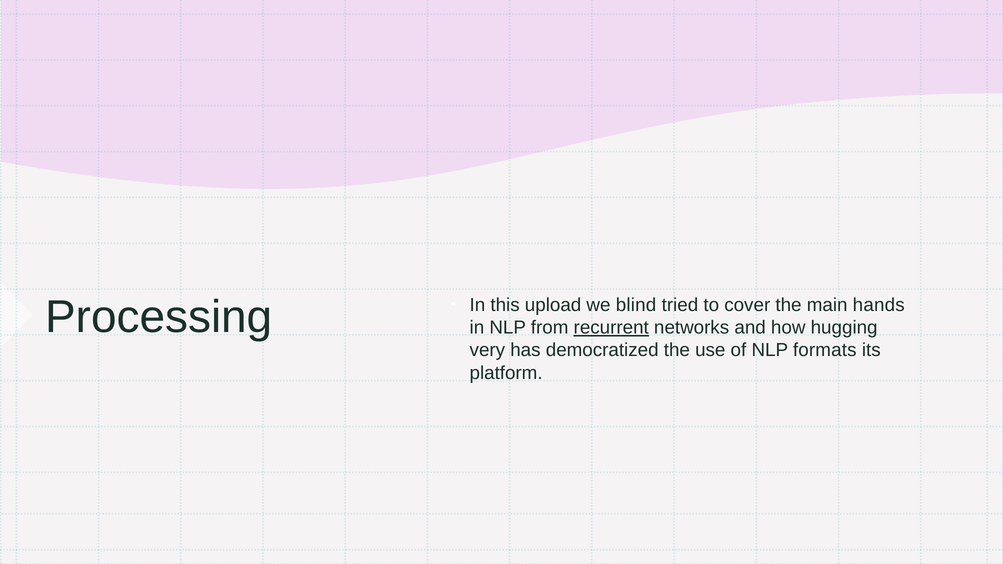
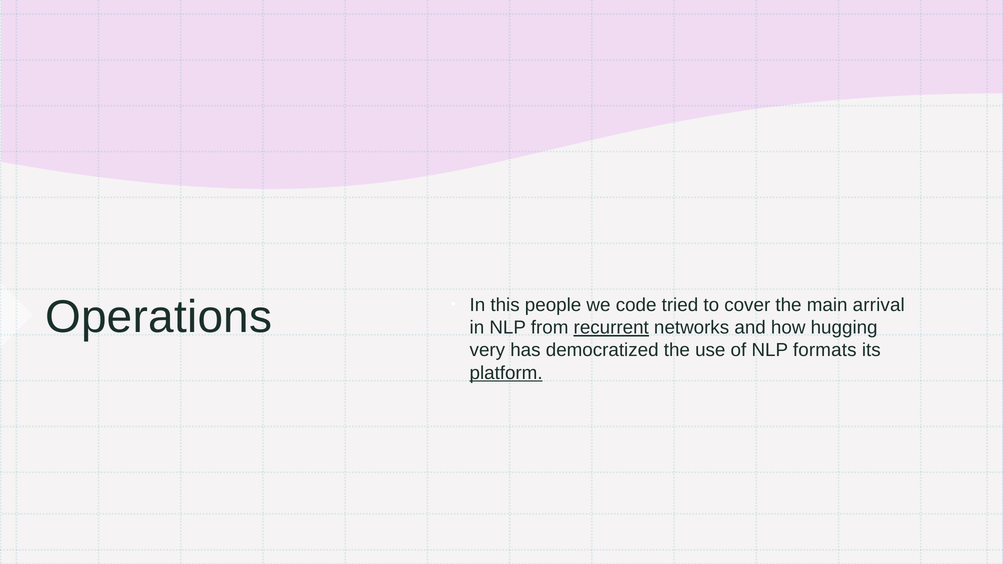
Processing: Processing -> Operations
upload: upload -> people
blind: blind -> code
hands: hands -> arrival
platform underline: none -> present
